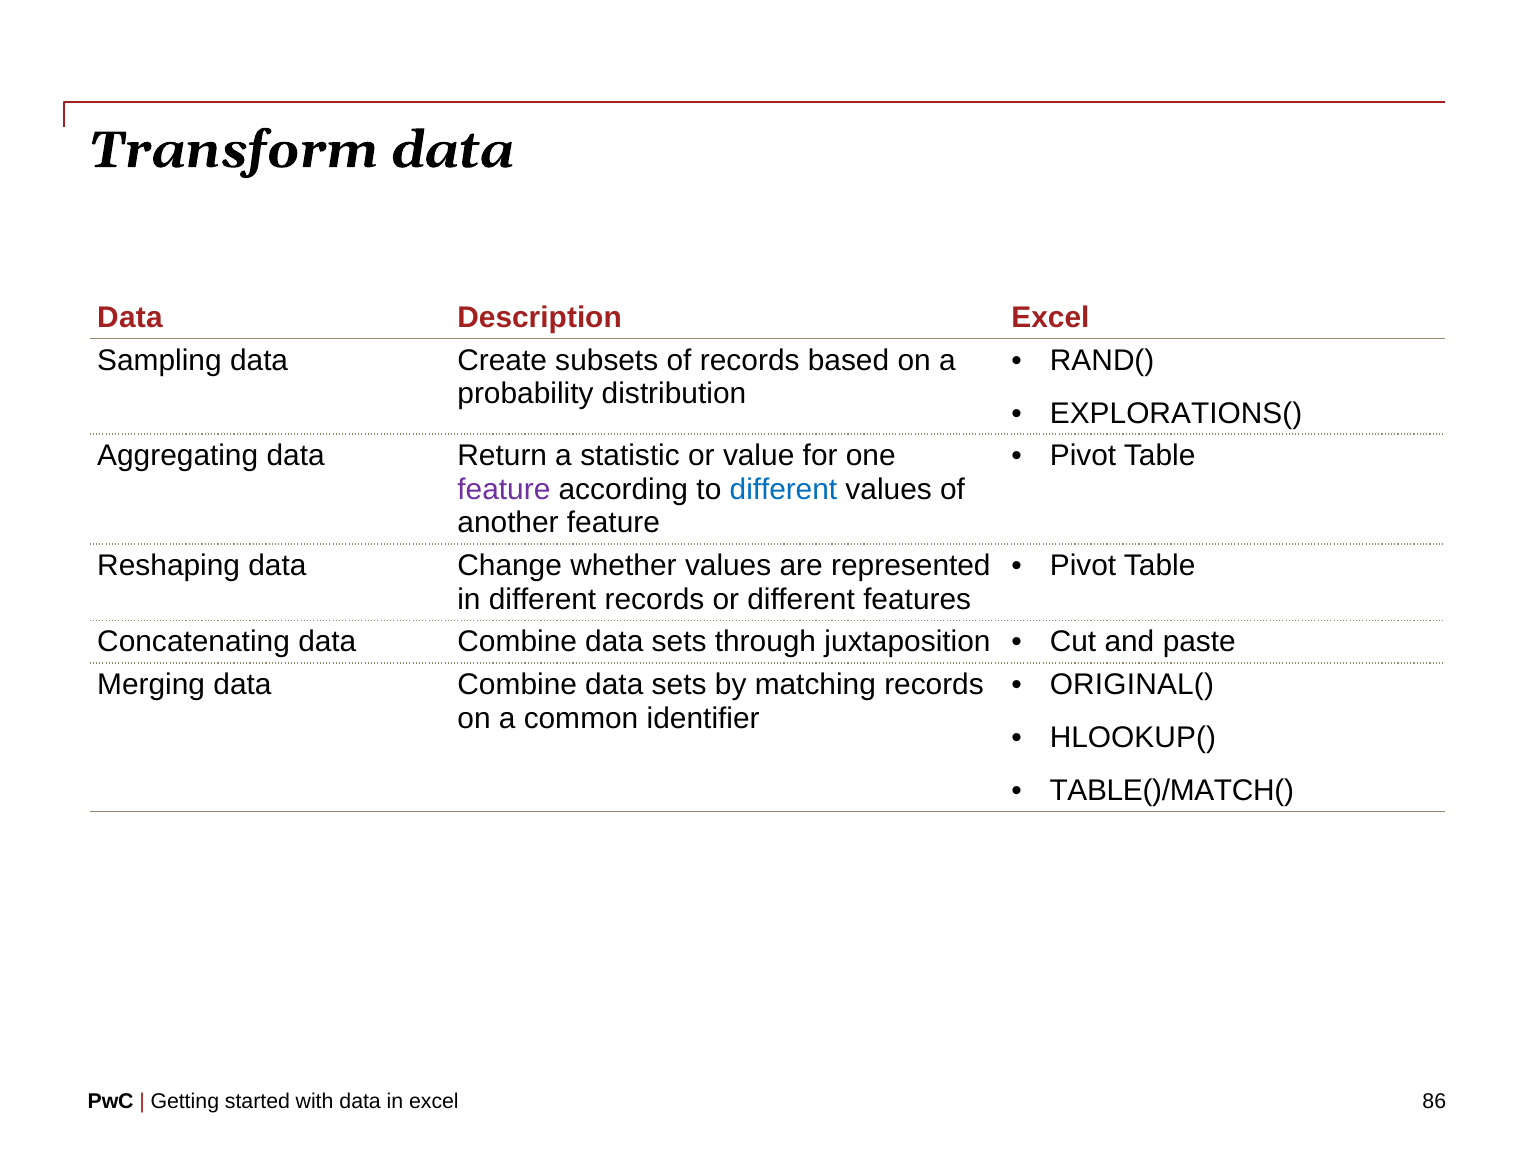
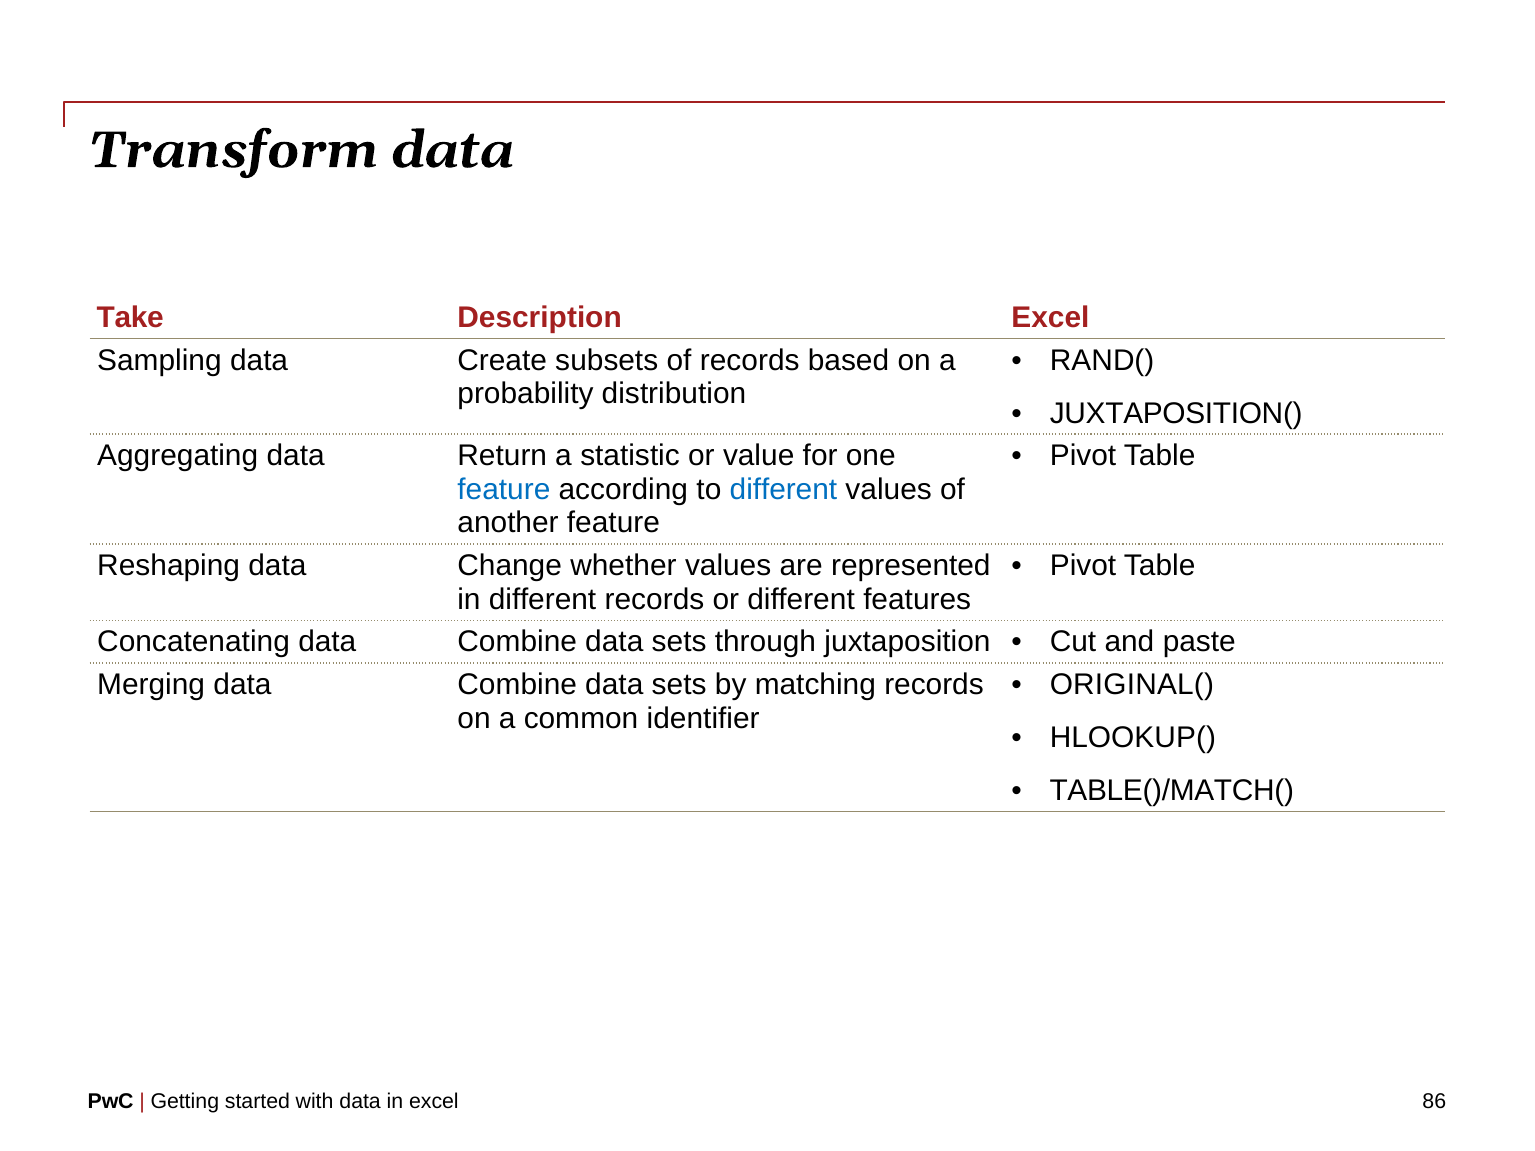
Data at (130, 318): Data -> Take
EXPLORATIONS(: EXPLORATIONS( -> JUXTAPOSITION(
feature at (504, 490) colour: purple -> blue
